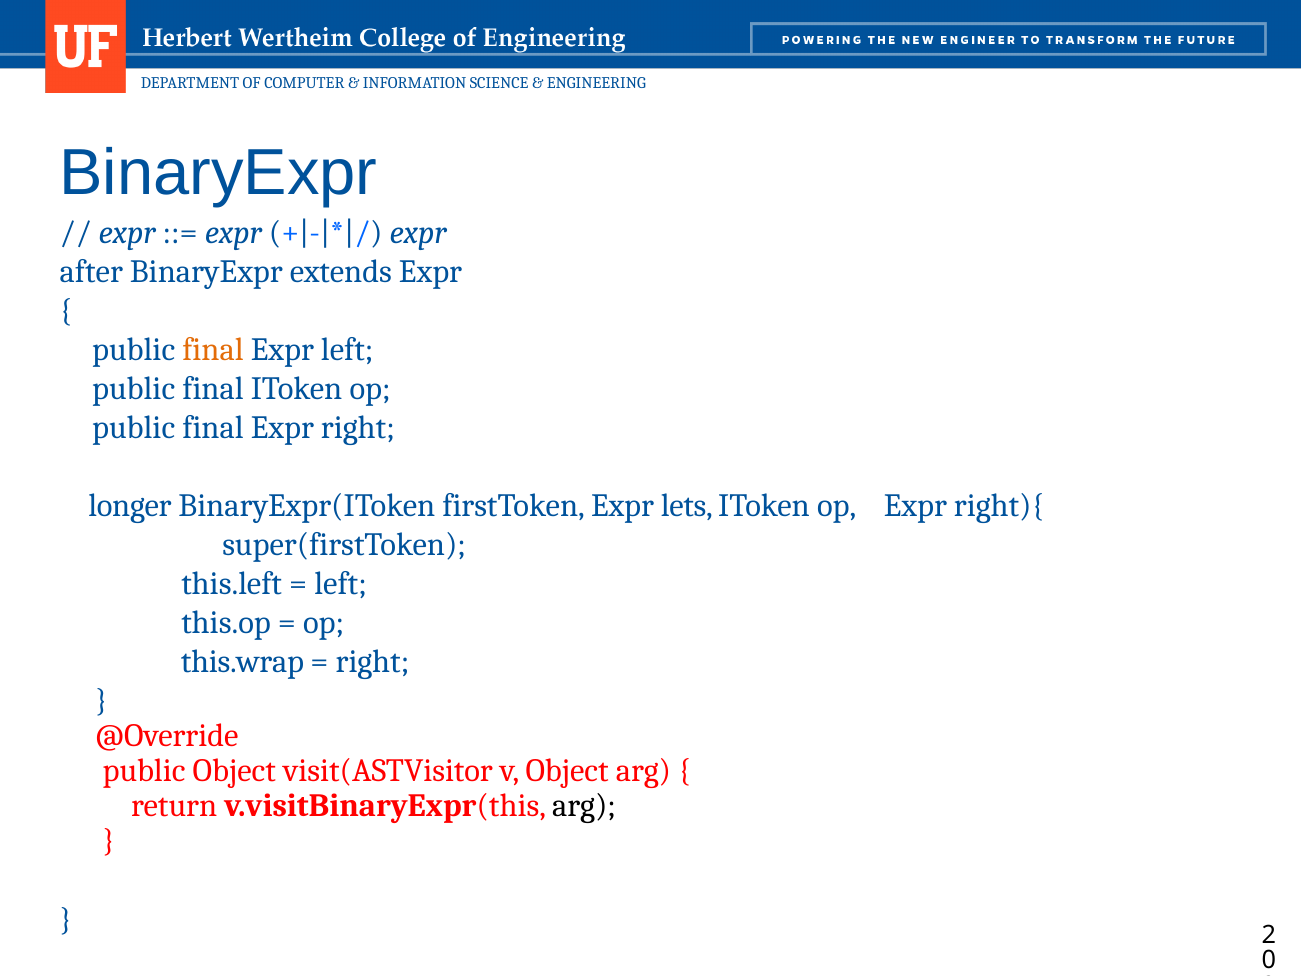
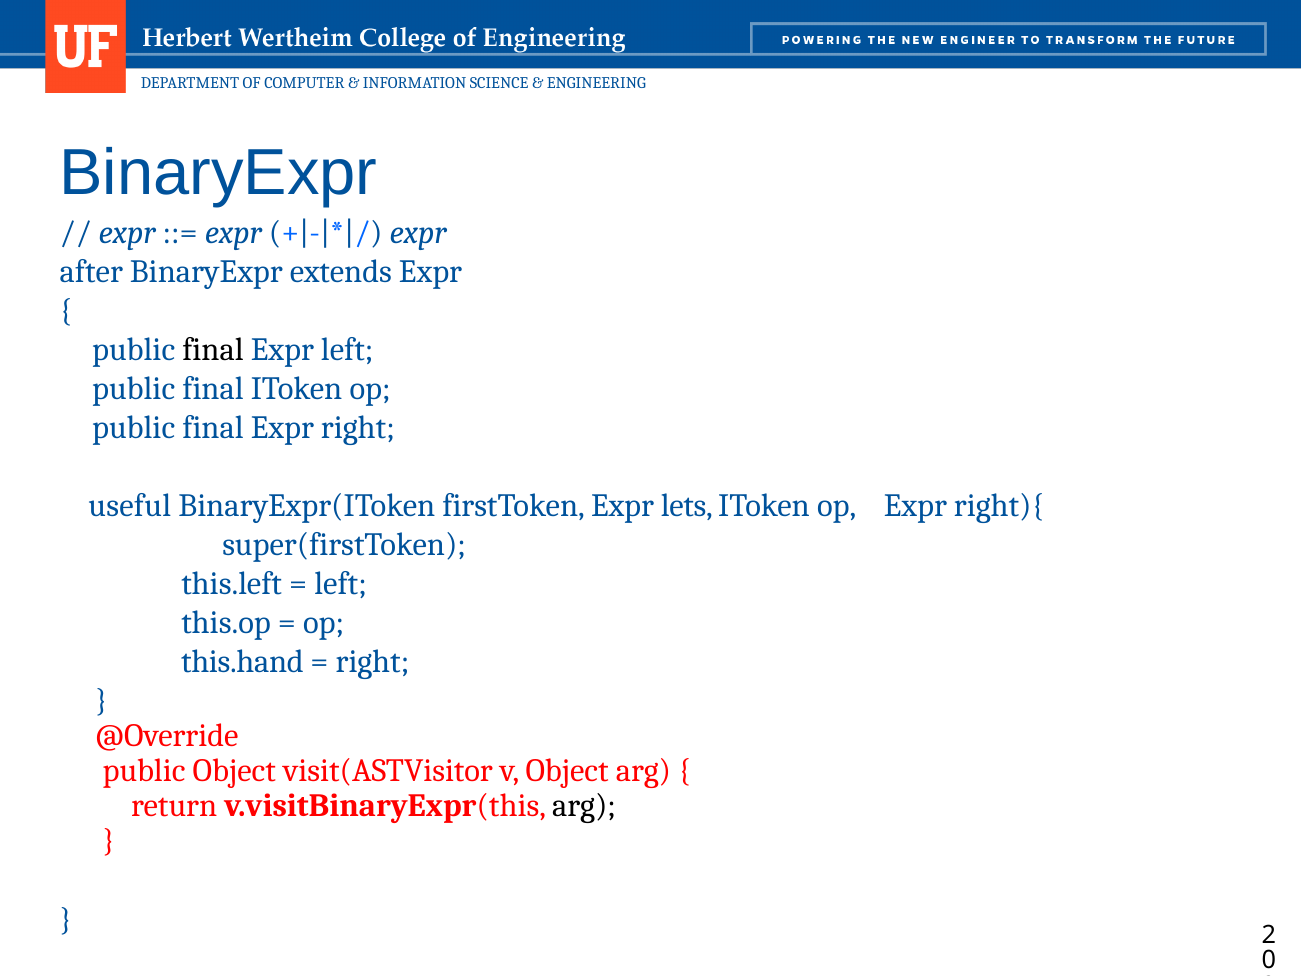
final at (213, 349) colour: orange -> black
longer: longer -> useful
this.wrap: this.wrap -> this.hand
